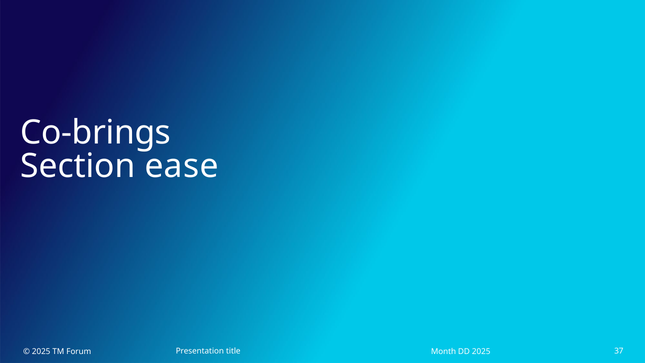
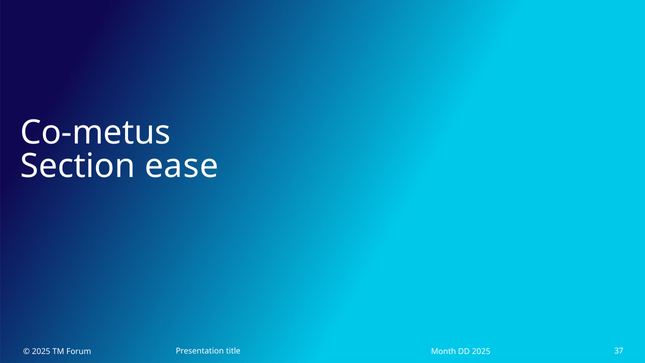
Co-brings: Co-brings -> Co-metus
